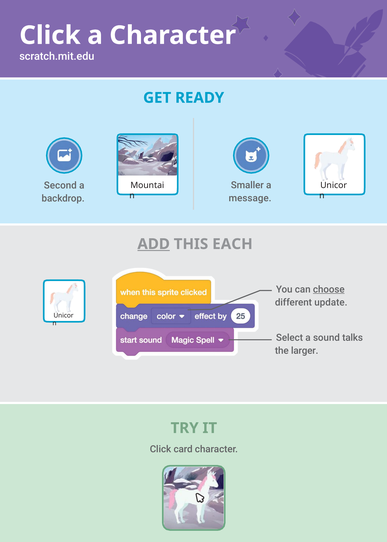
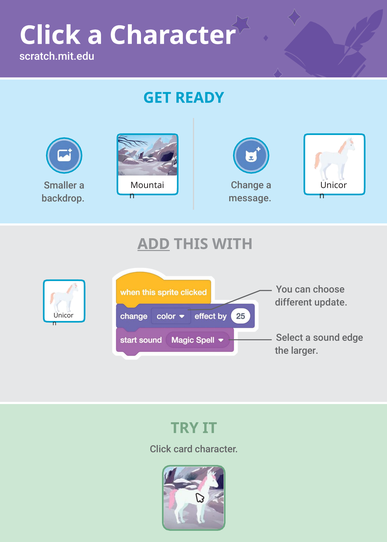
Smaller: Smaller -> Change
Second: Second -> Smaller
EACH: EACH -> WITH
choose underline: present -> none
talks: talks -> edge
